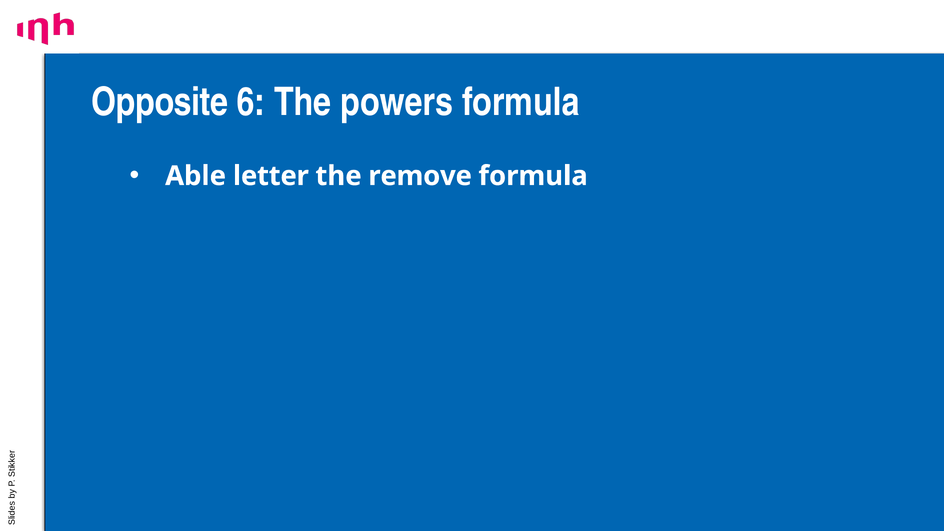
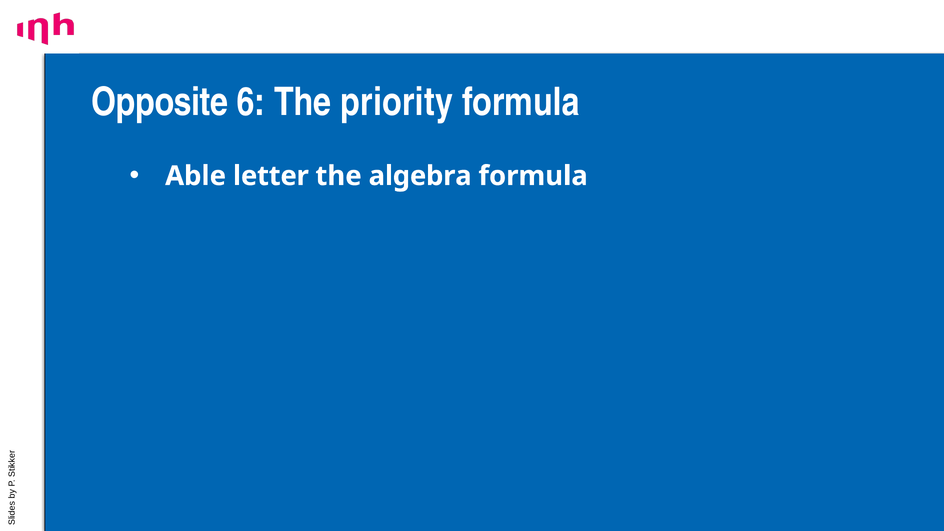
powers: powers -> priority
remove: remove -> algebra
